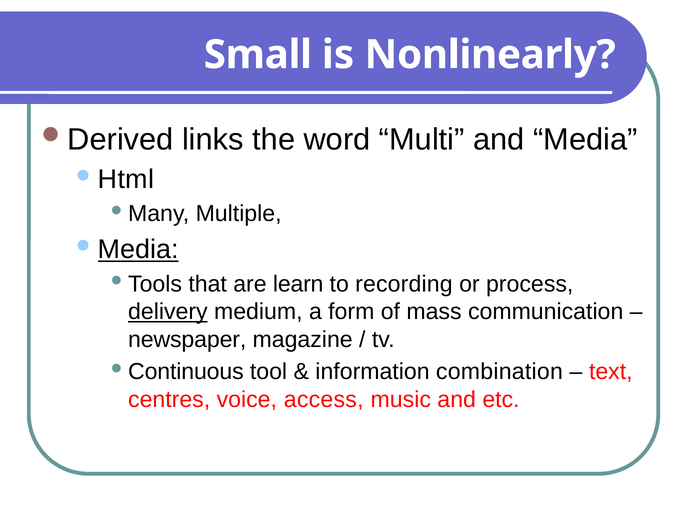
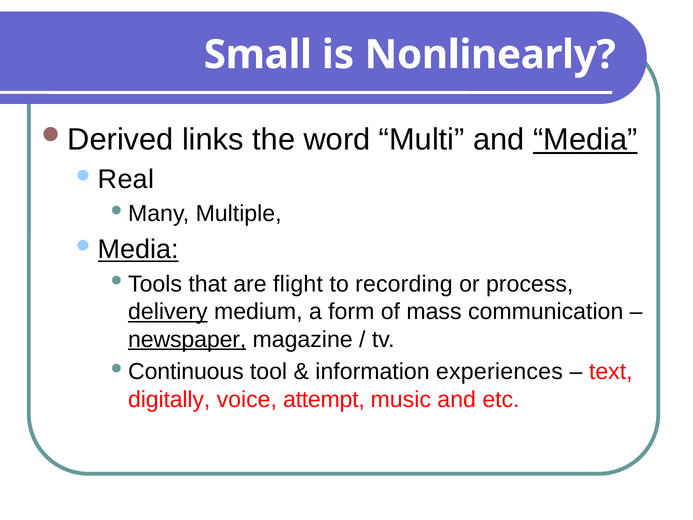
Media at (585, 140) underline: none -> present
Html: Html -> Real
learn: learn -> flight
newspaper underline: none -> present
combination: combination -> experiences
centres: centres -> digitally
access: access -> attempt
